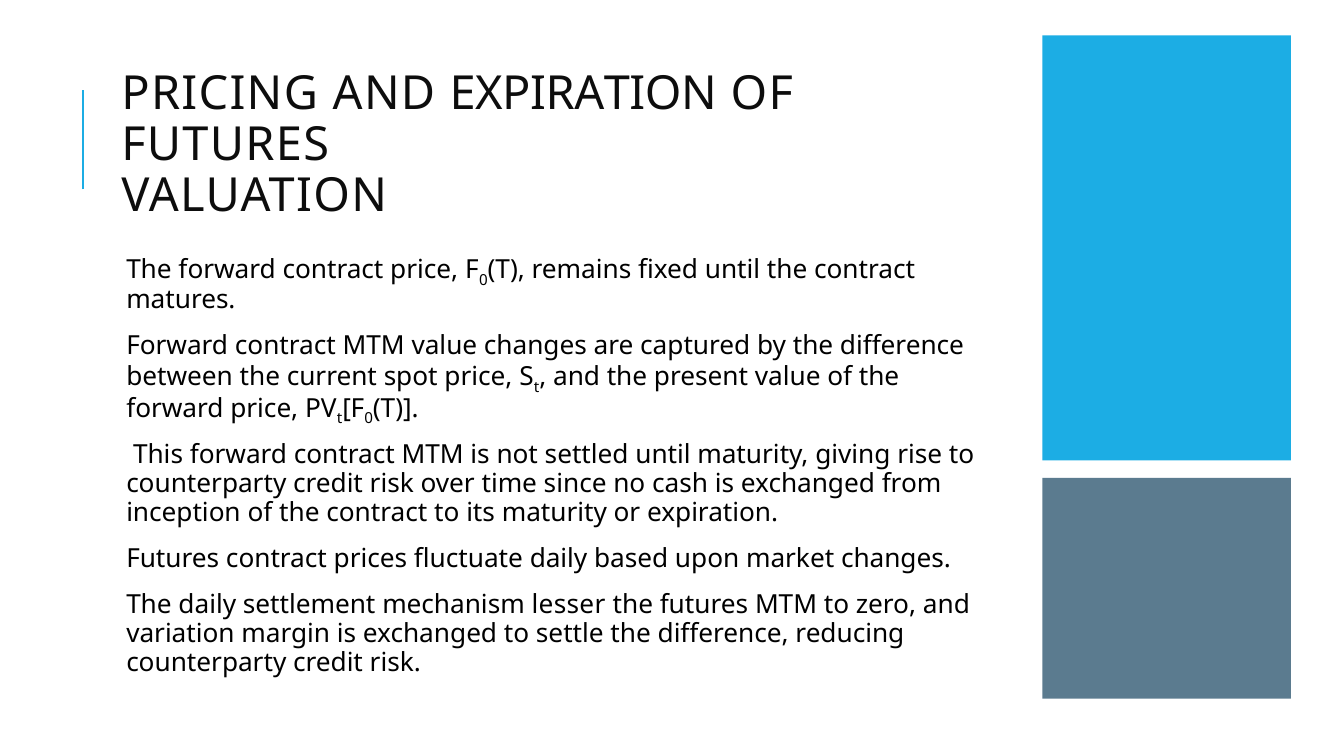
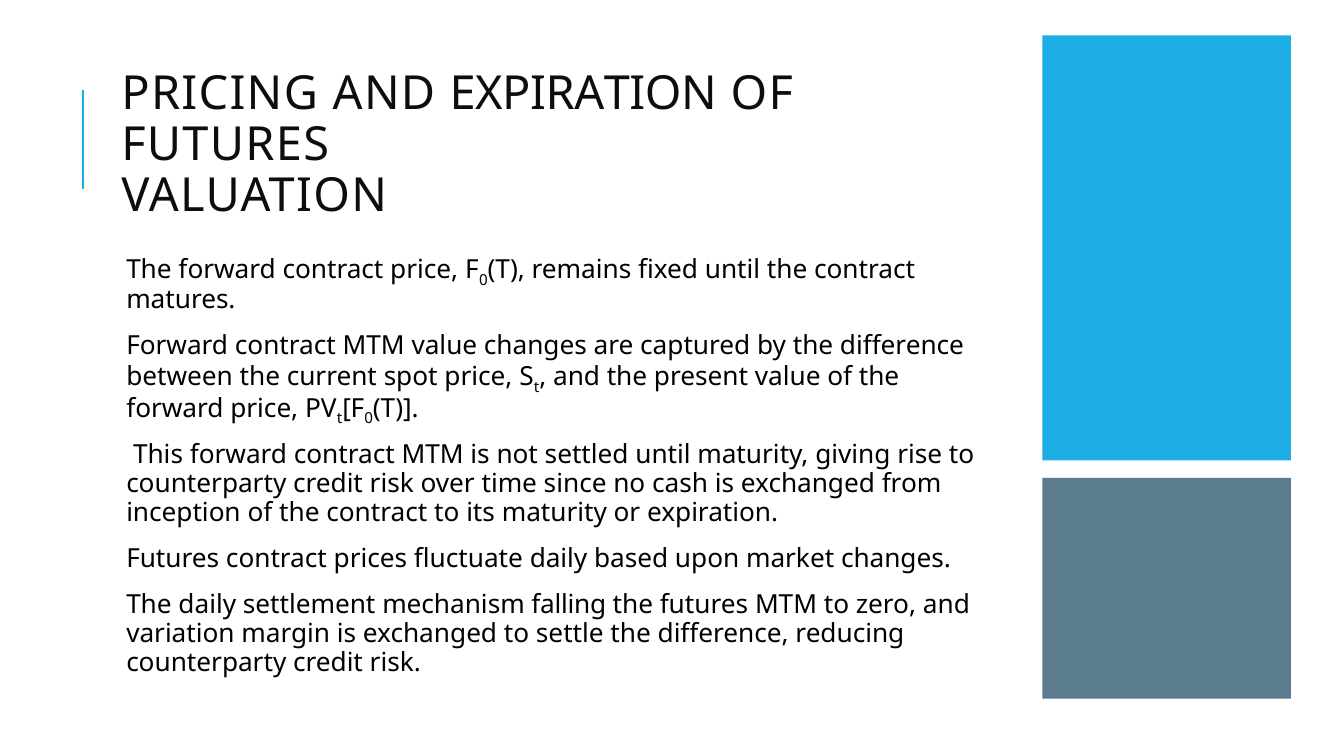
lesser: lesser -> falling
